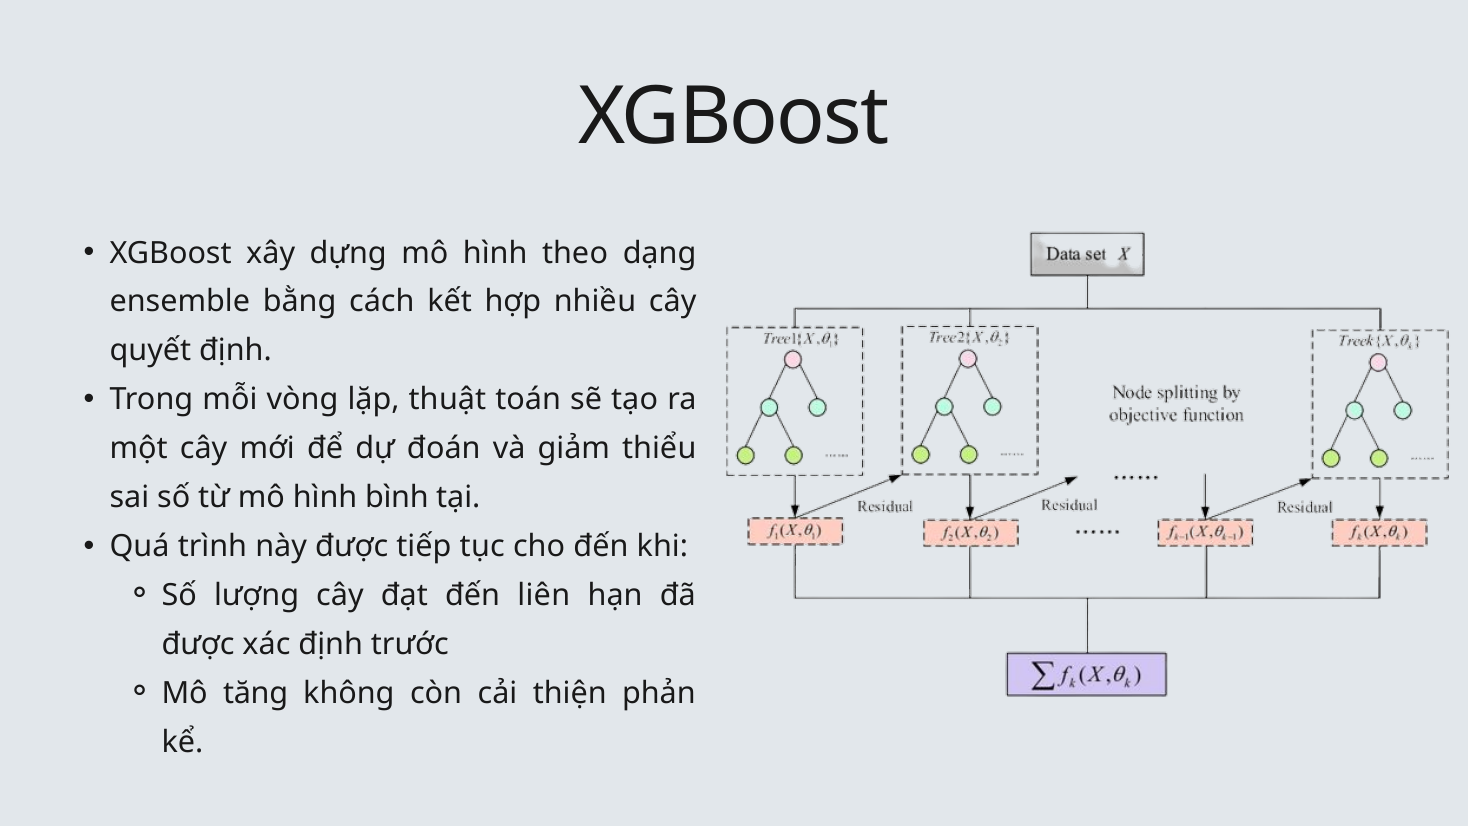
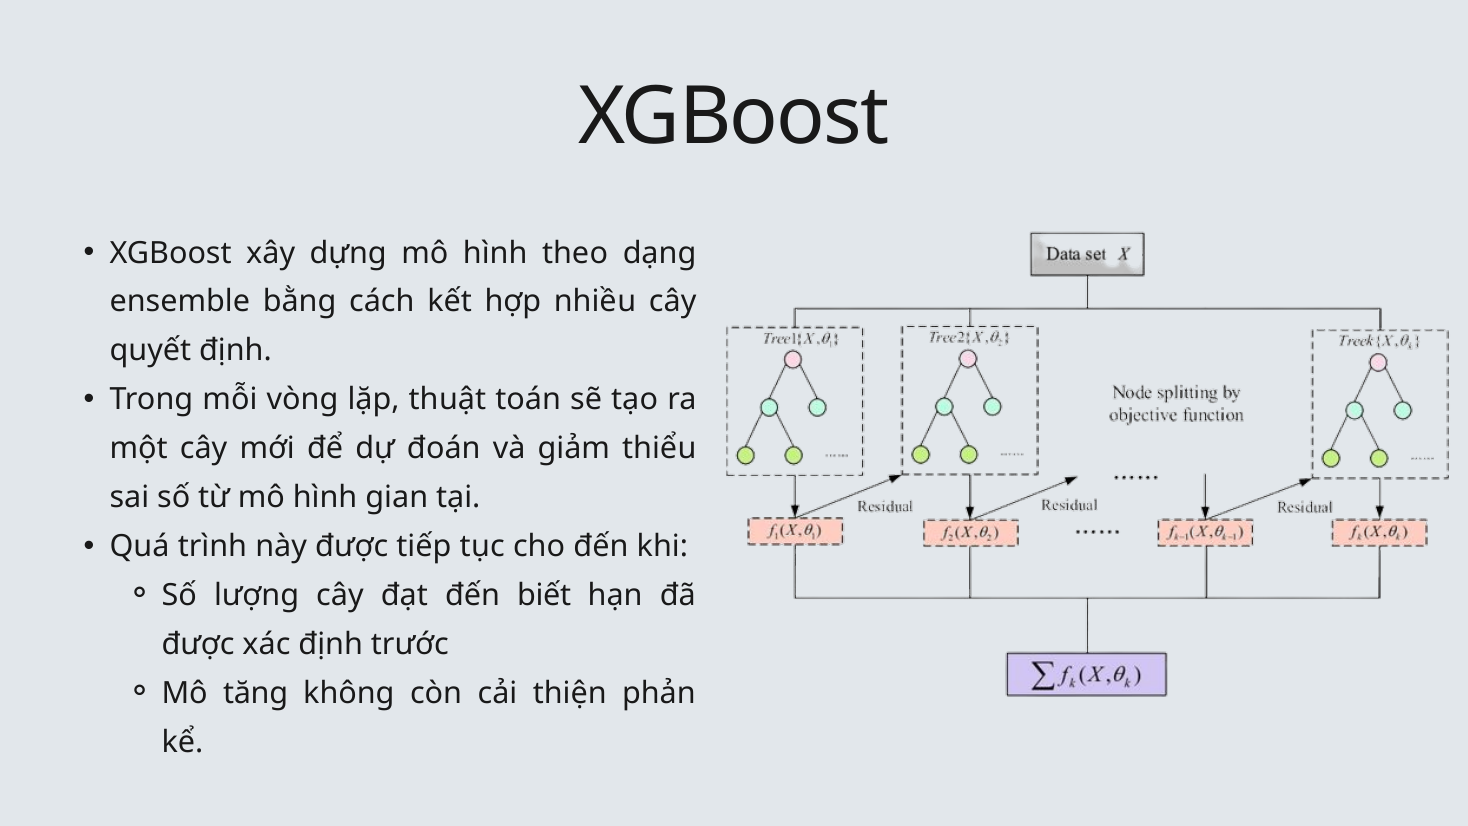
bình: bình -> gian
liên: liên -> biết
